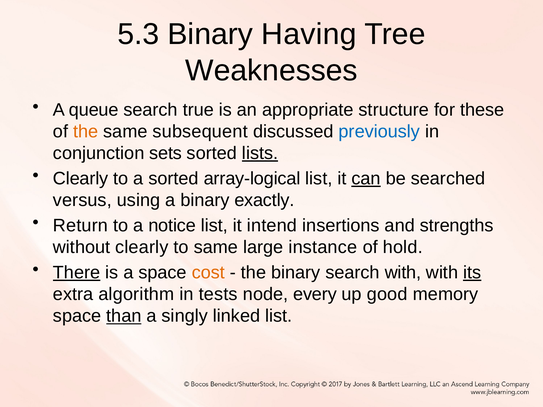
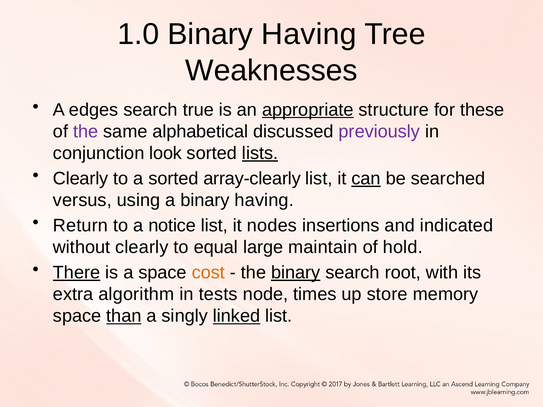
5.3: 5.3 -> 1.0
queue: queue -> edges
appropriate underline: none -> present
the at (86, 132) colour: orange -> purple
subsequent: subsequent -> alphabetical
previously colour: blue -> purple
sets: sets -> look
array-logical: array-logical -> array-clearly
a binary exactly: exactly -> having
intend: intend -> nodes
strengths: strengths -> indicated
to same: same -> equal
instance: instance -> maintain
binary at (296, 273) underline: none -> present
search with: with -> root
its underline: present -> none
every: every -> times
good: good -> store
linked underline: none -> present
